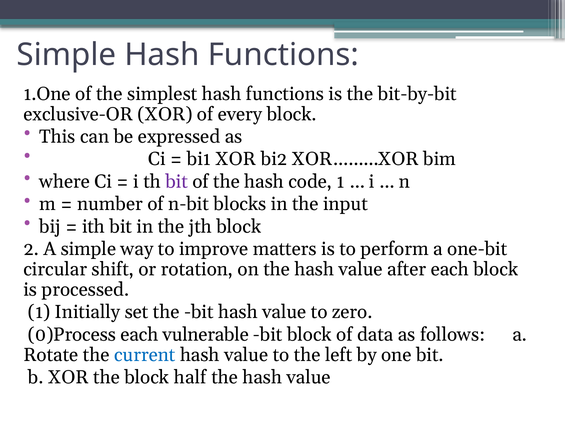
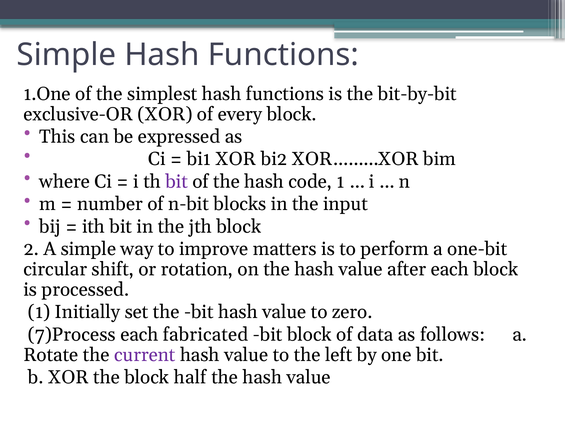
0)Process: 0)Process -> 7)Process
vulnerable: vulnerable -> fabricated
current colour: blue -> purple
